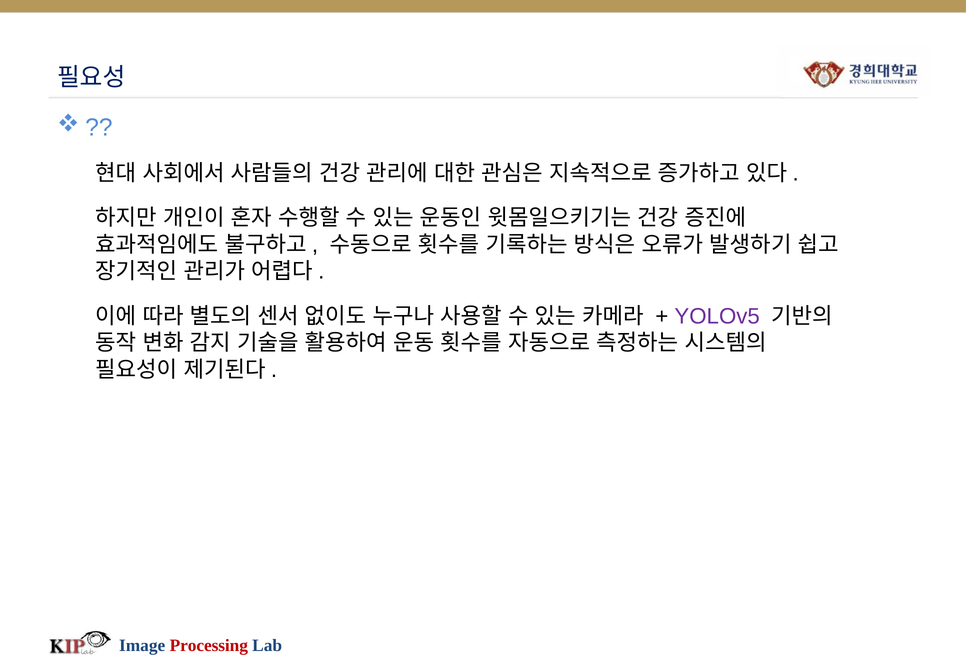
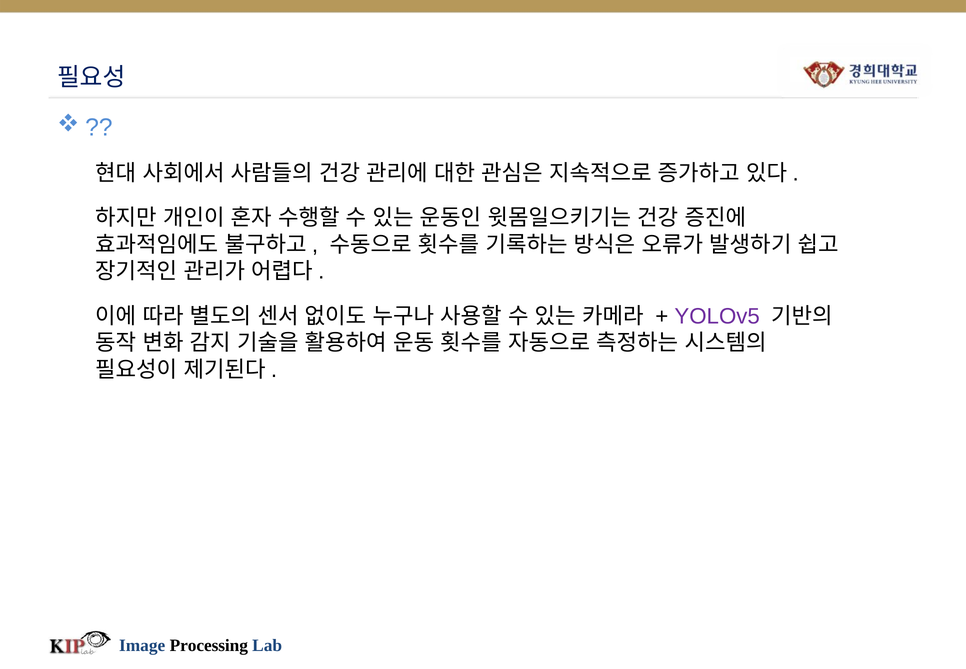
Processing colour: red -> black
